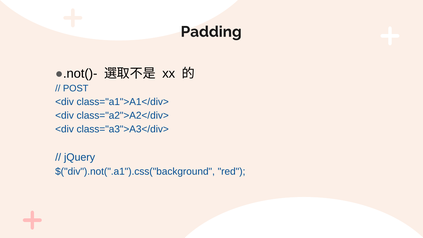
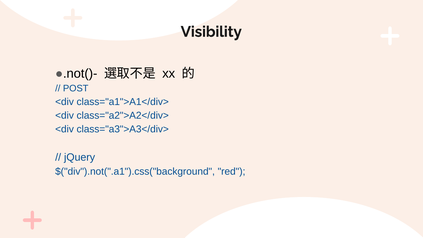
Padding: Padding -> Visibility
